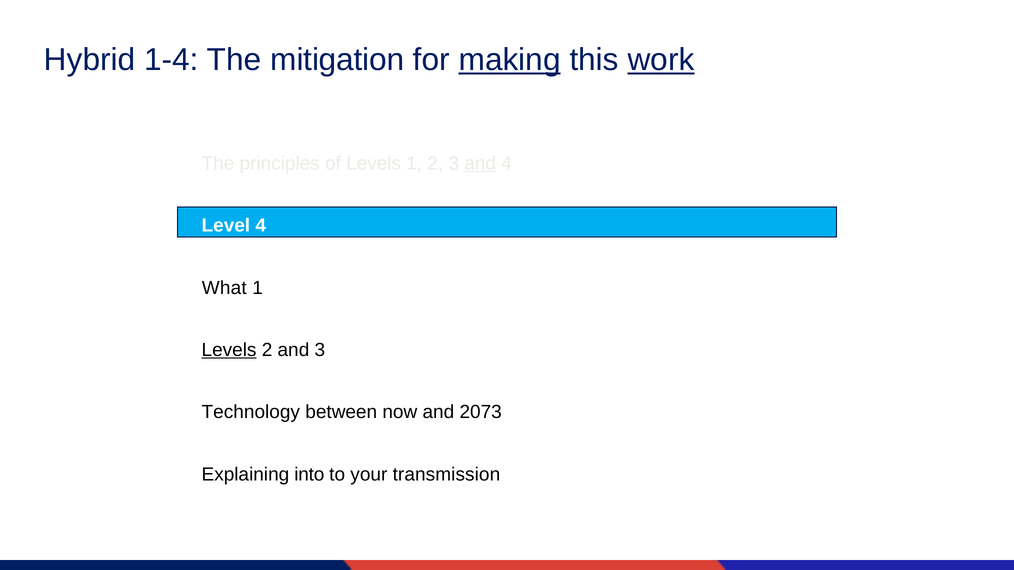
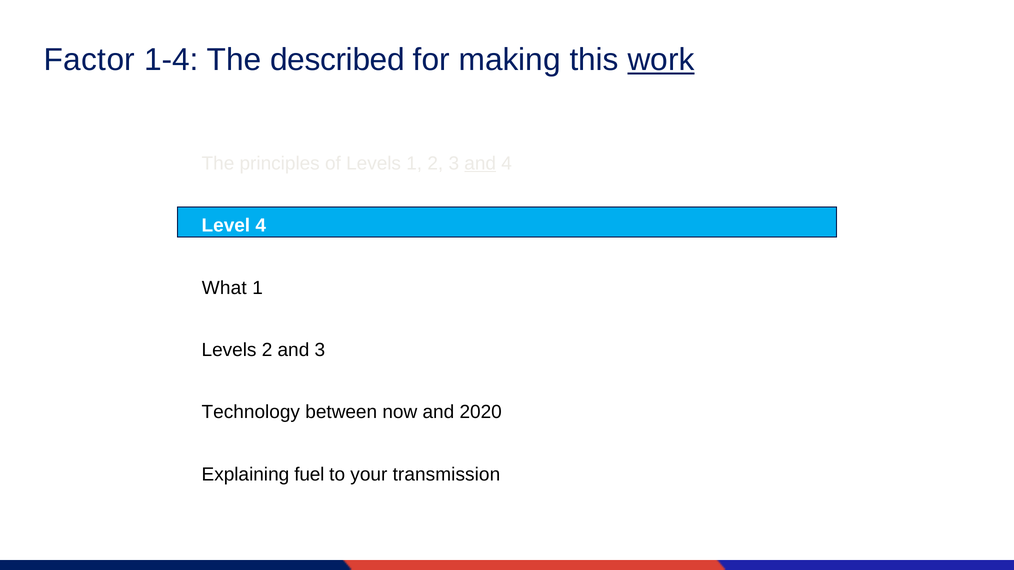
Hybrid: Hybrid -> Factor
mitigation: mitigation -> described
making underline: present -> none
Levels at (229, 350) underline: present -> none
2073: 2073 -> 2020
into: into -> fuel
